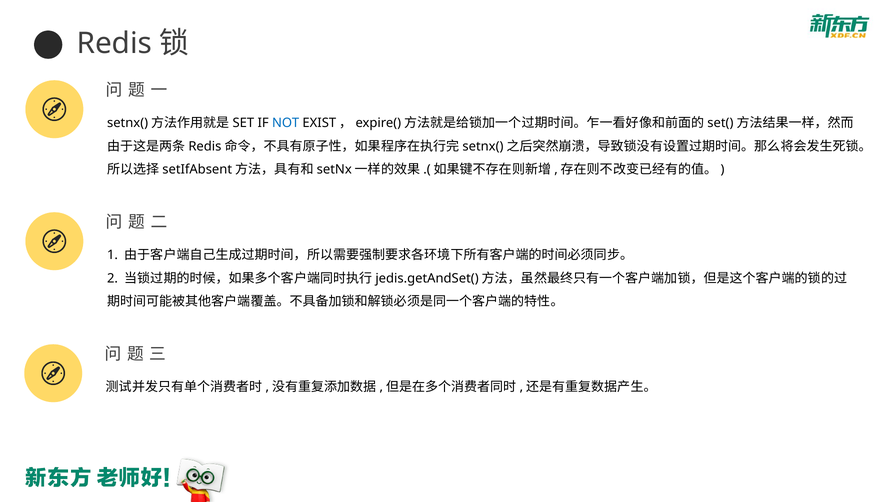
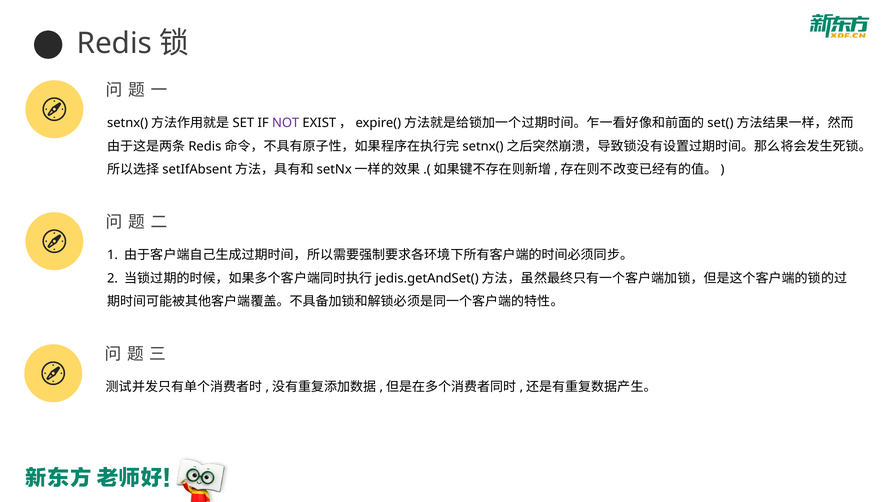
NOT colour: blue -> purple
